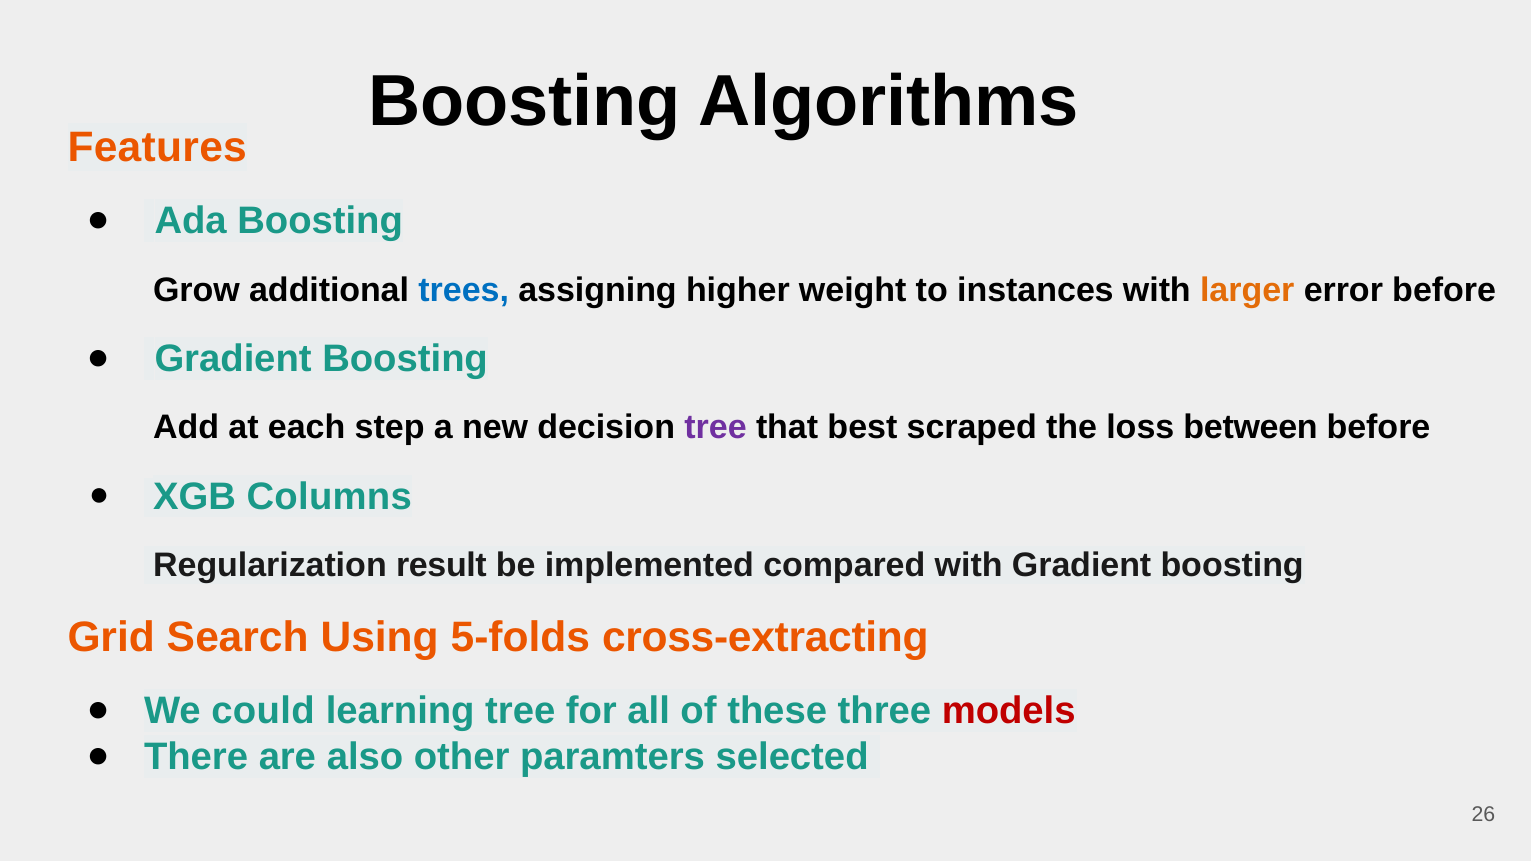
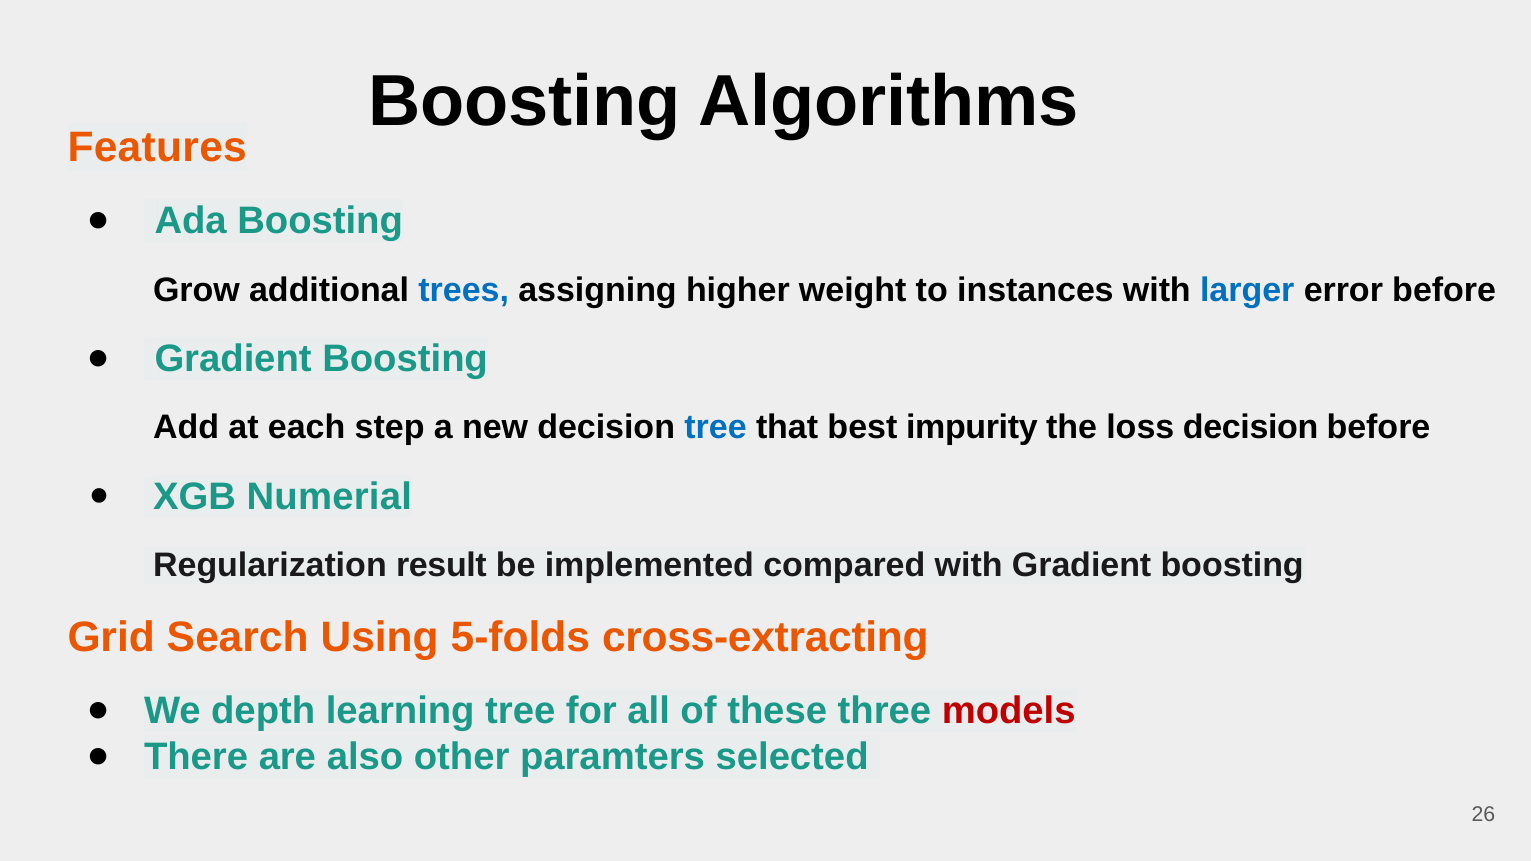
larger colour: orange -> blue
tree at (716, 428) colour: purple -> blue
scraped: scraped -> impurity
loss between: between -> decision
XGB Columns: Columns -> Numerial
could: could -> depth
